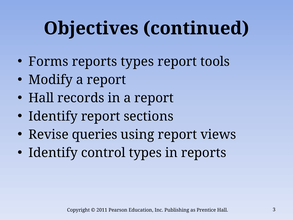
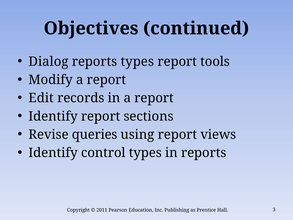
Forms: Forms -> Dialog
Hall at (41, 98): Hall -> Edit
